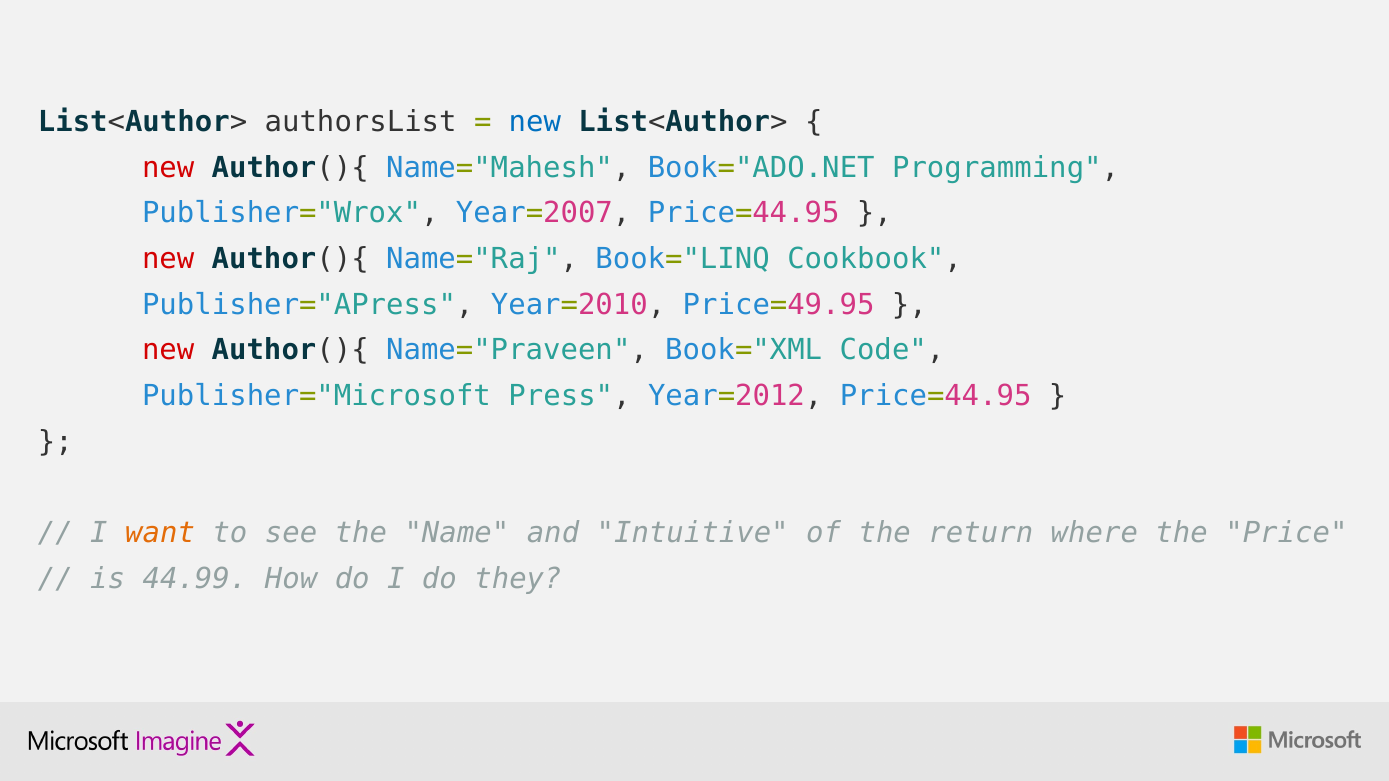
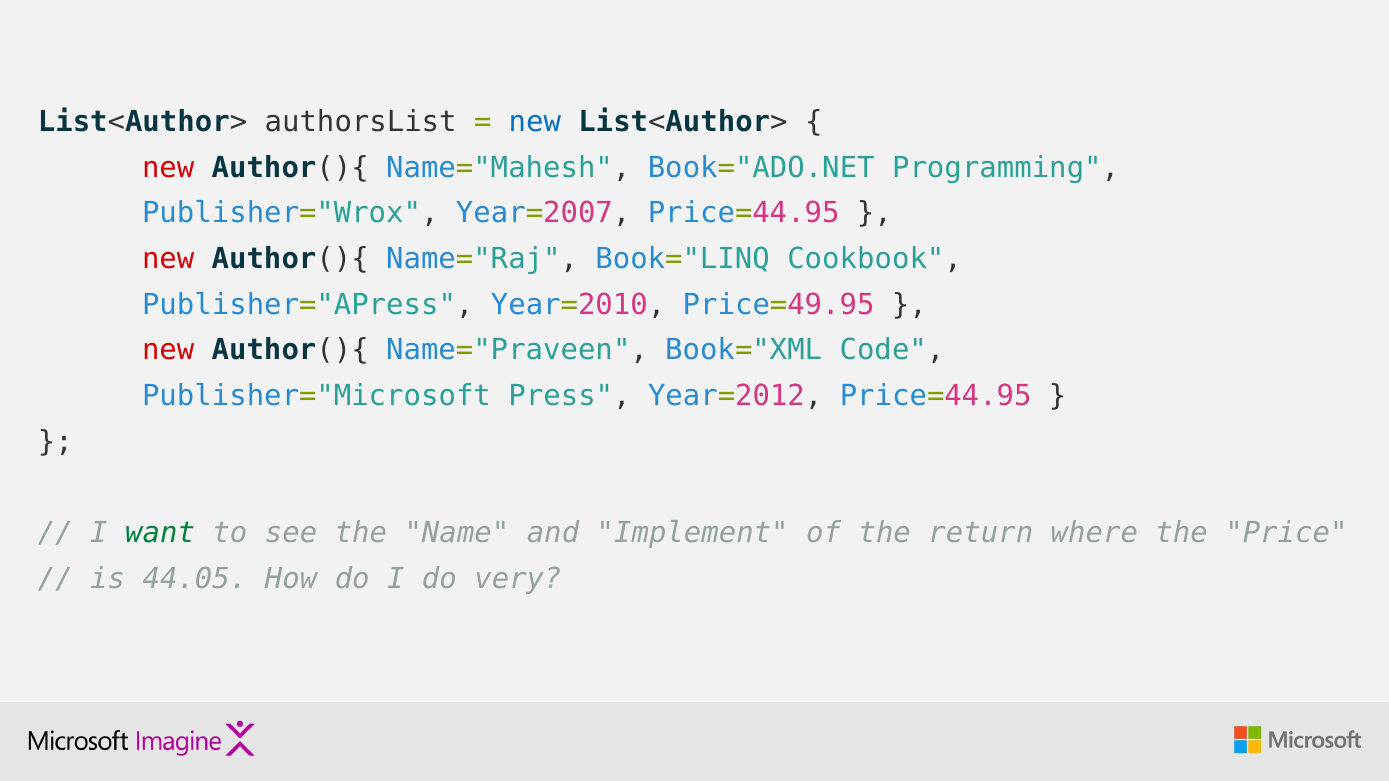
want colour: orange -> green
Intuitive: Intuitive -> Implement
44.99: 44.99 -> 44.05
they: they -> very
